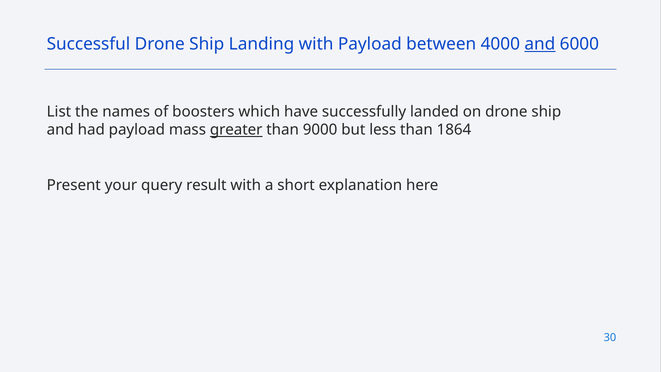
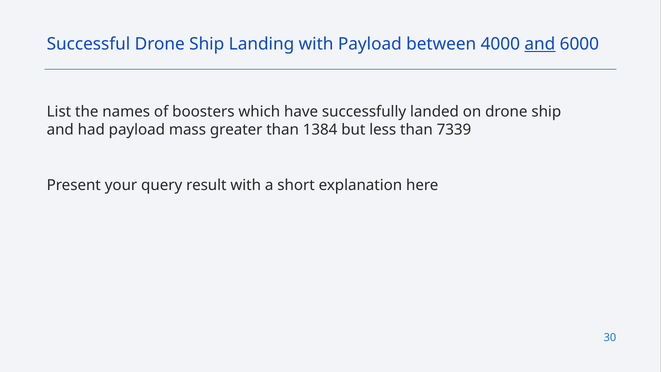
greater underline: present -> none
9000: 9000 -> 1384
1864: 1864 -> 7339
